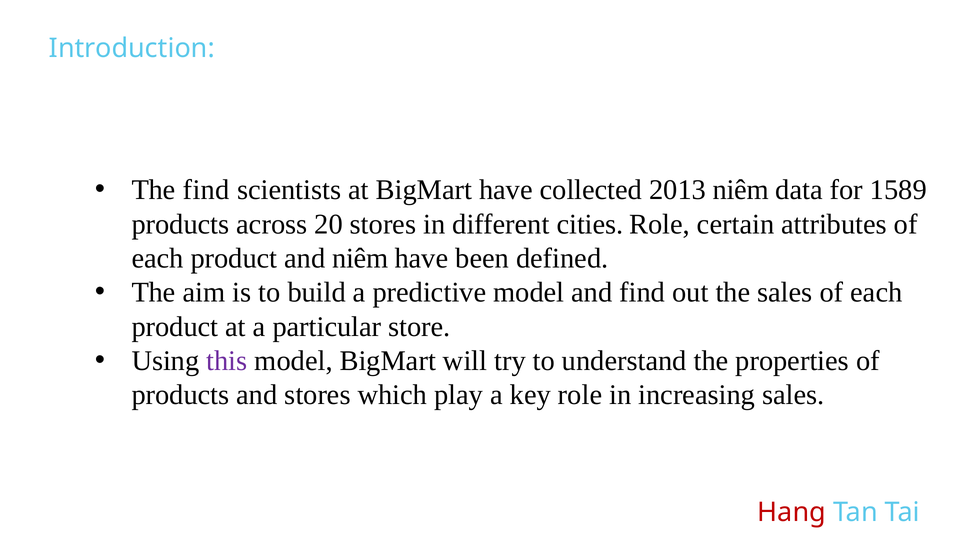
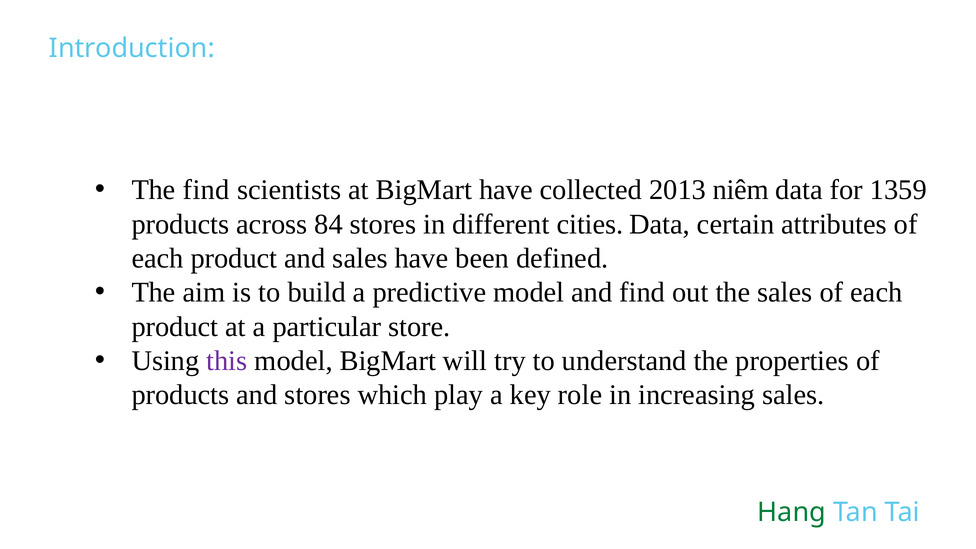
1589: 1589 -> 1359
20: 20 -> 84
cities Role: Role -> Data
and niêm: niêm -> sales
Hang colour: red -> green
